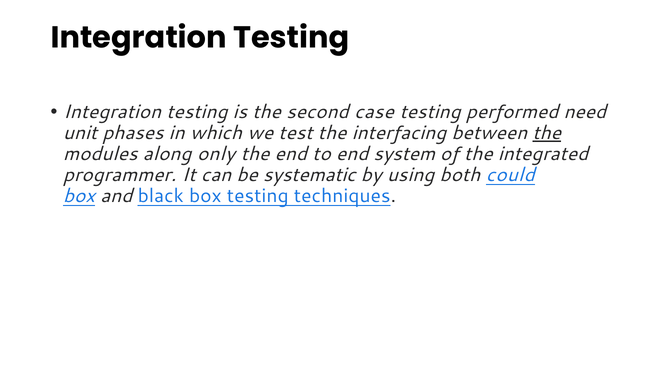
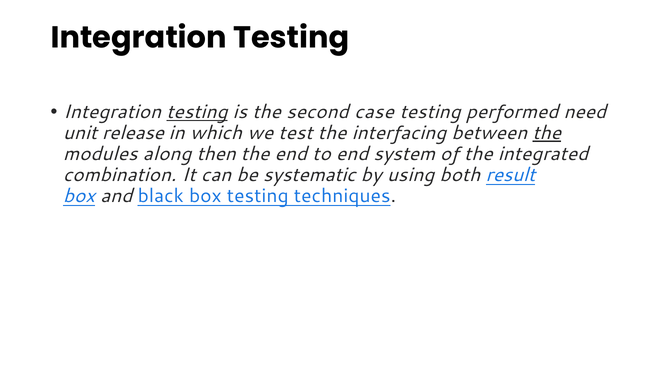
testing at (197, 112) underline: none -> present
phases: phases -> release
only: only -> then
programmer: programmer -> combination
could: could -> result
